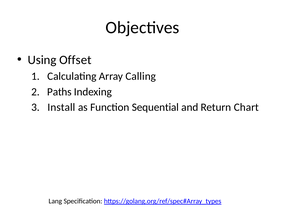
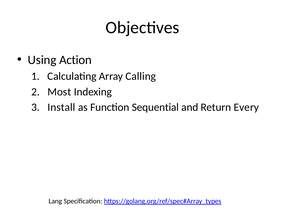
Offset: Offset -> Action
Paths: Paths -> Most
Chart: Chart -> Every
